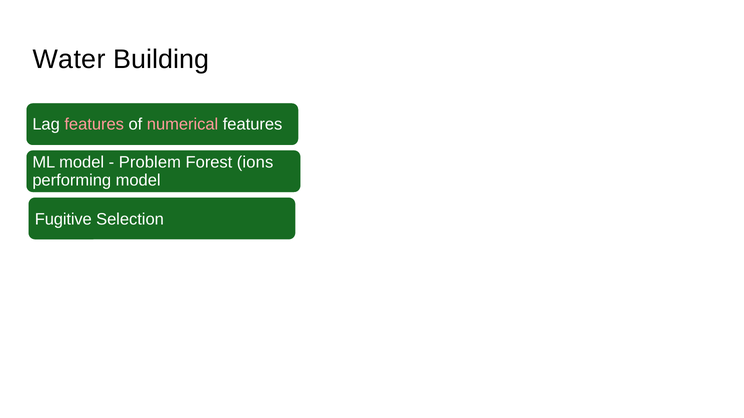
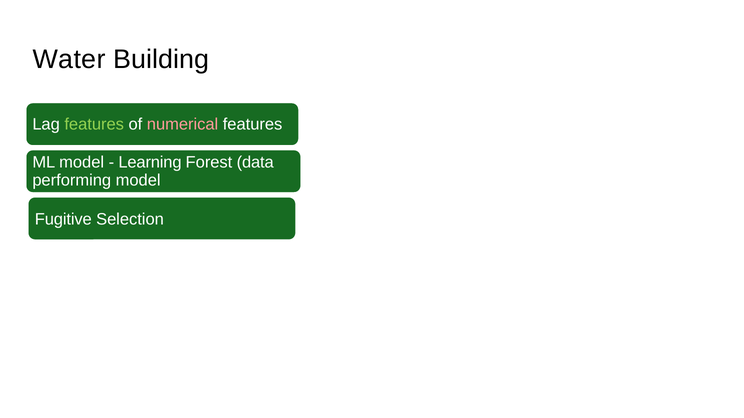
features at (94, 124) colour: pink -> light green
Problem: Problem -> Learning
ions: ions -> data
